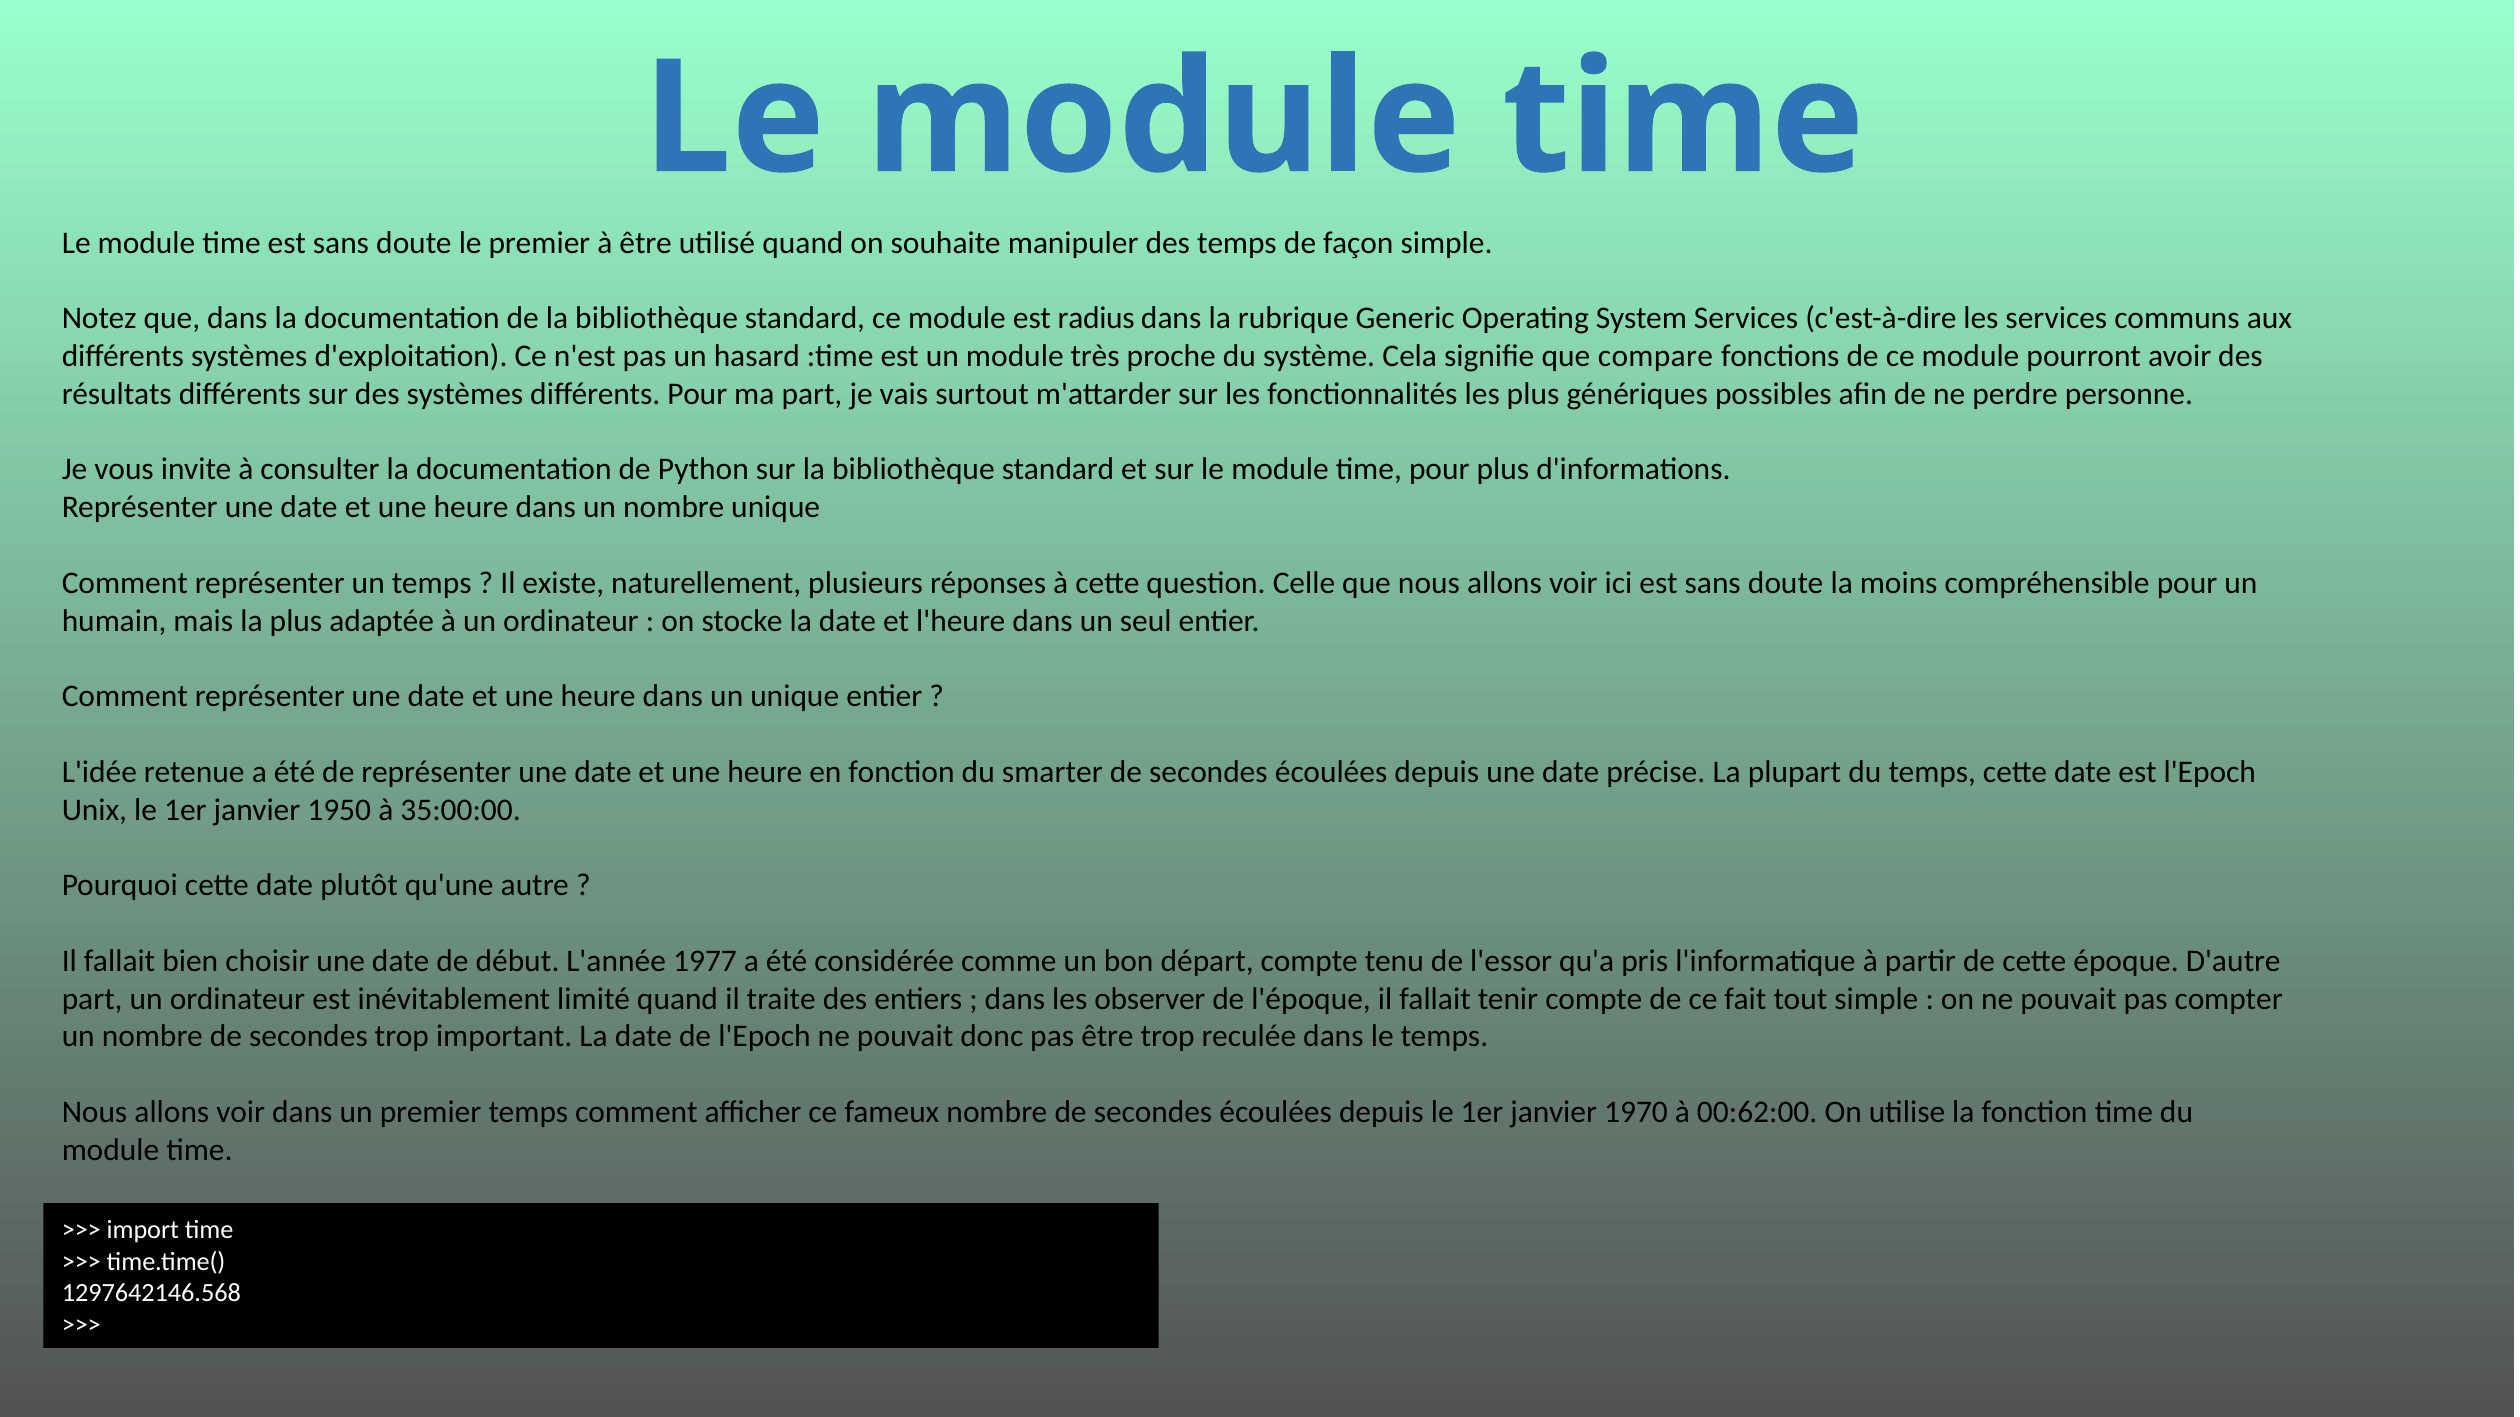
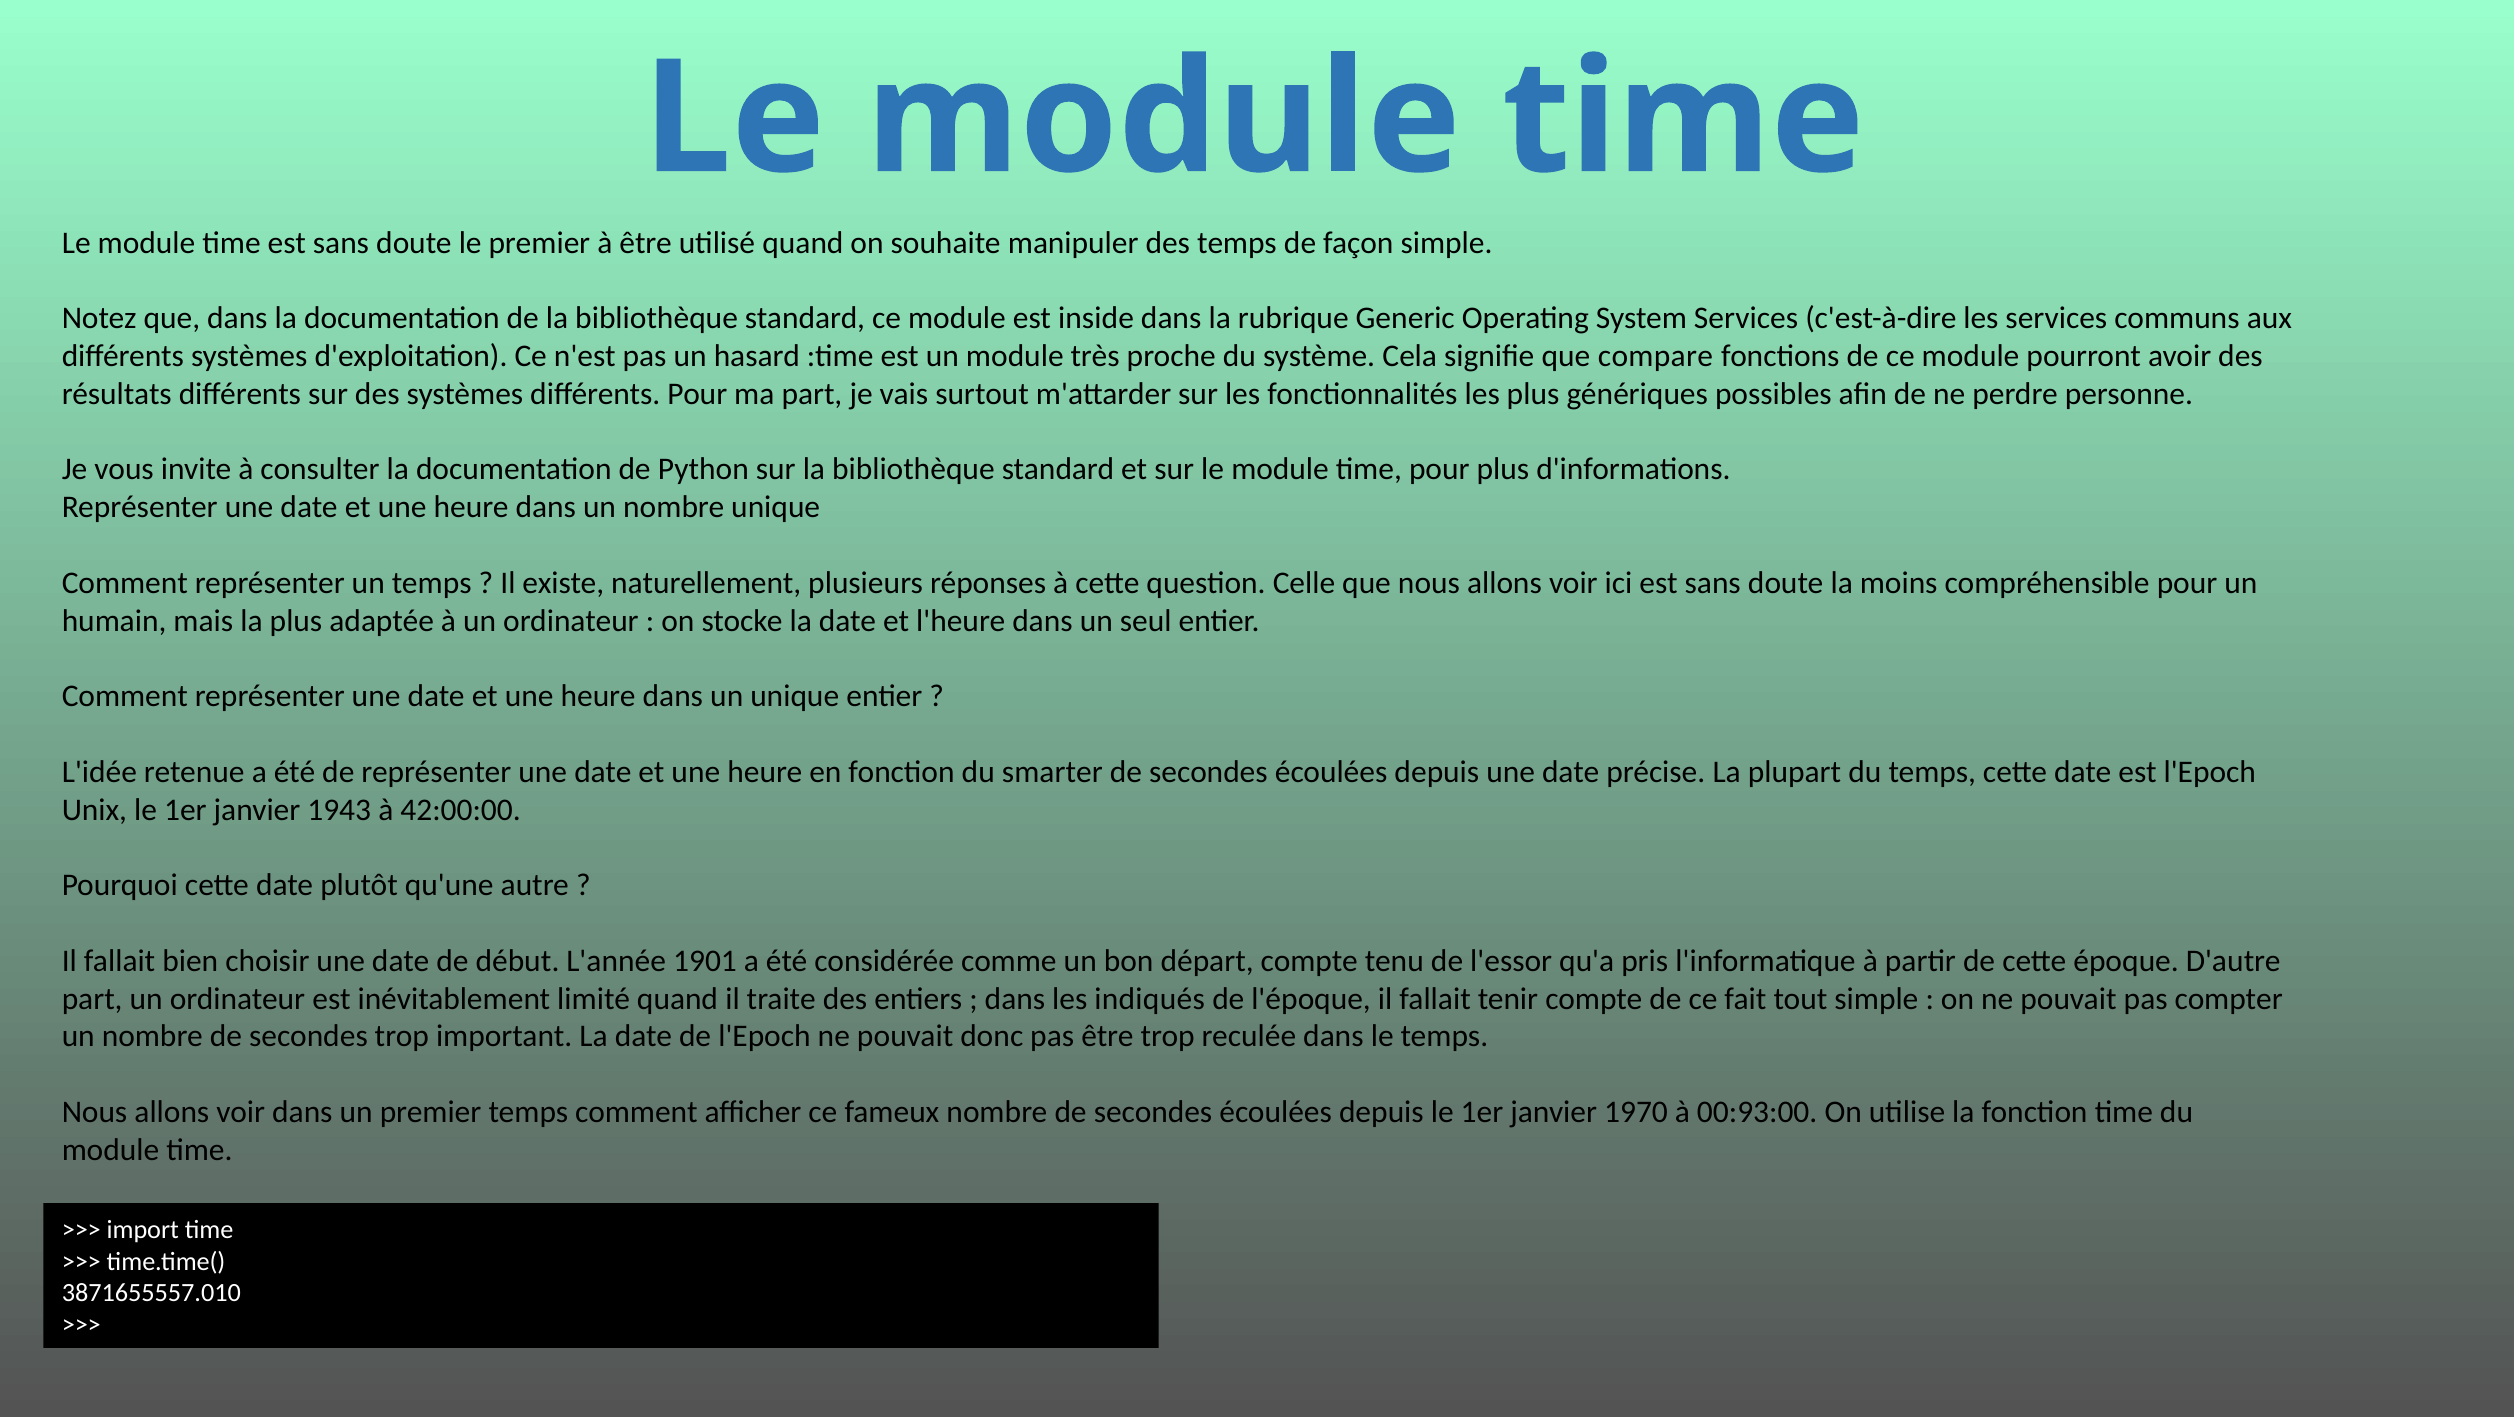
radius: radius -> inside
1950: 1950 -> 1943
35:00:00: 35:00:00 -> 42:00:00
1977: 1977 -> 1901
observer: observer -> indiqués
00:62:00: 00:62:00 -> 00:93:00
1297642146.568: 1297642146.568 -> 3871655557.010
